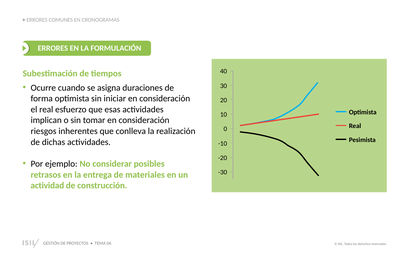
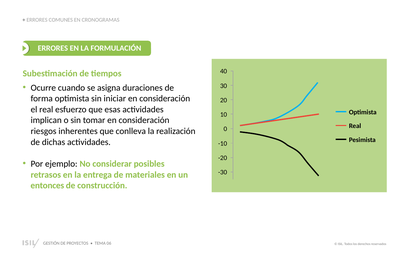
actividad: actividad -> entonces
